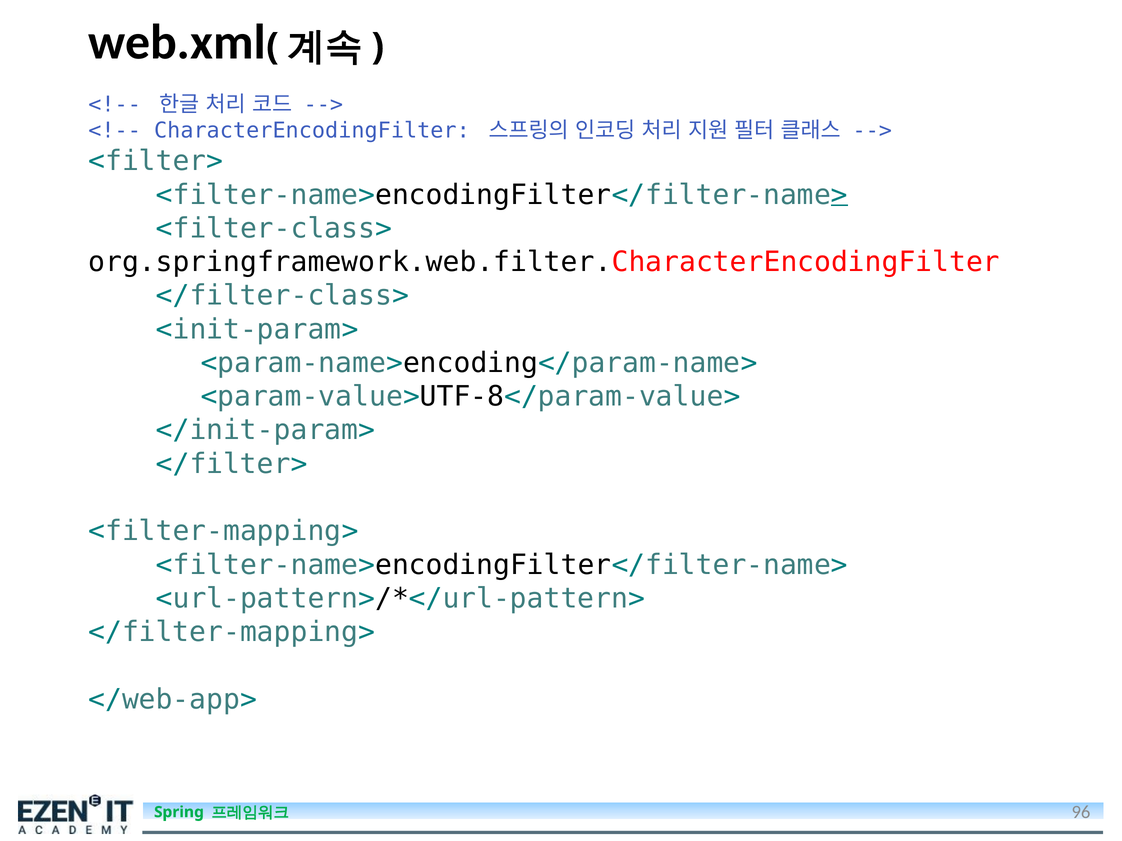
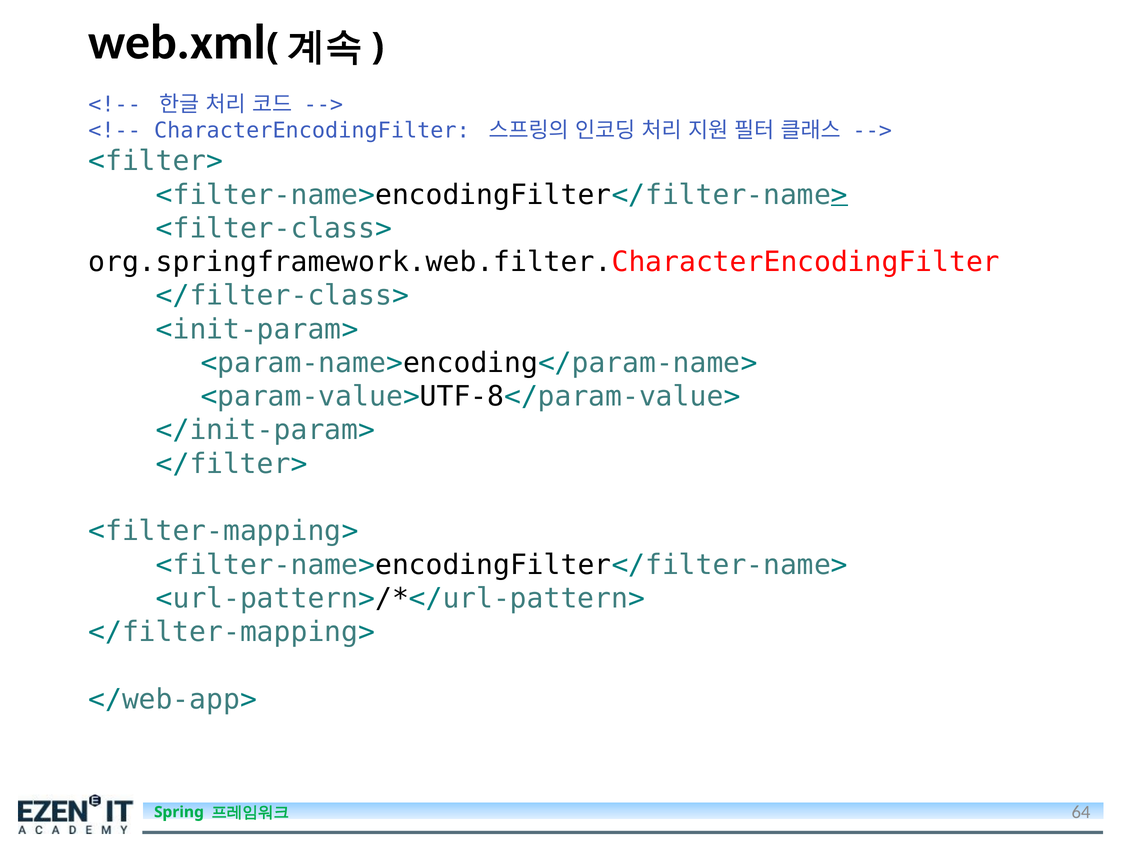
96: 96 -> 64
